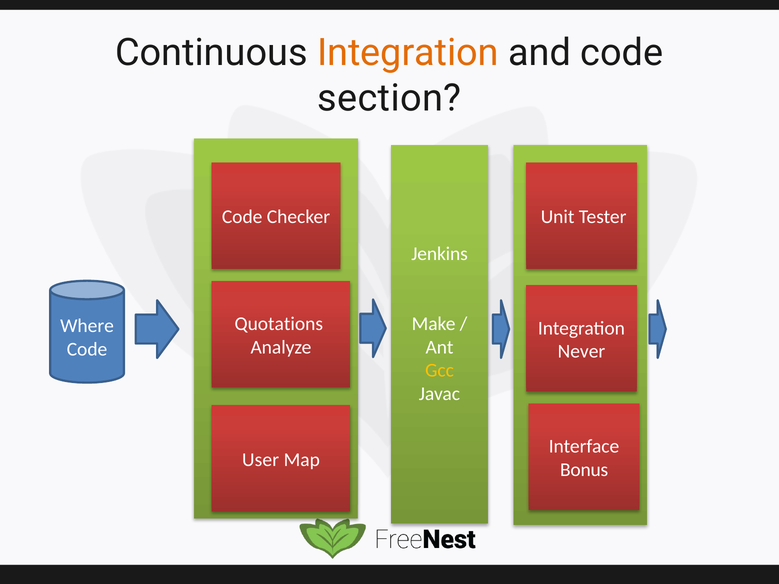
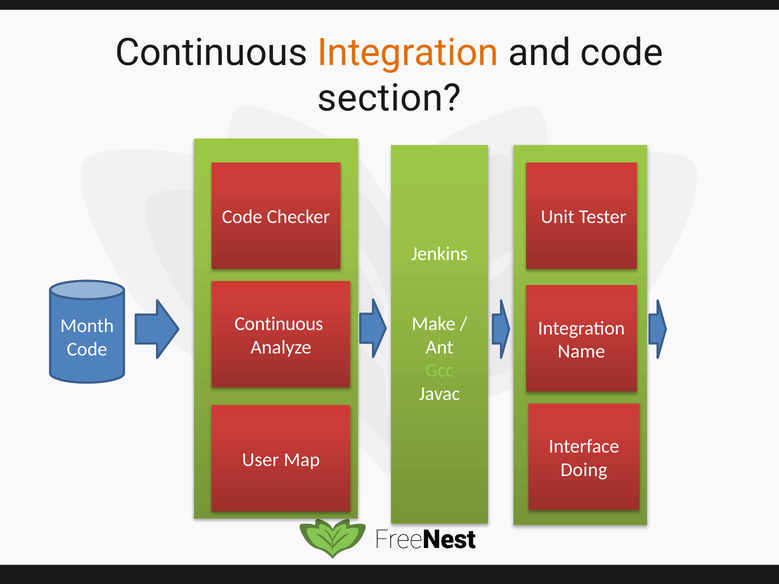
Quotations at (279, 324): Quotations -> Continuous
Where: Where -> Month
Never: Never -> Name
Gcc colour: yellow -> light green
Bonus: Bonus -> Doing
